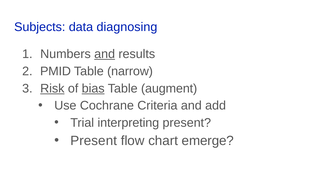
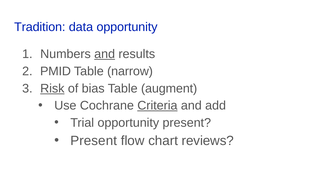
Subjects: Subjects -> Tradition
data diagnosing: diagnosing -> opportunity
bias underline: present -> none
Criteria underline: none -> present
Trial interpreting: interpreting -> opportunity
emerge: emerge -> reviews
